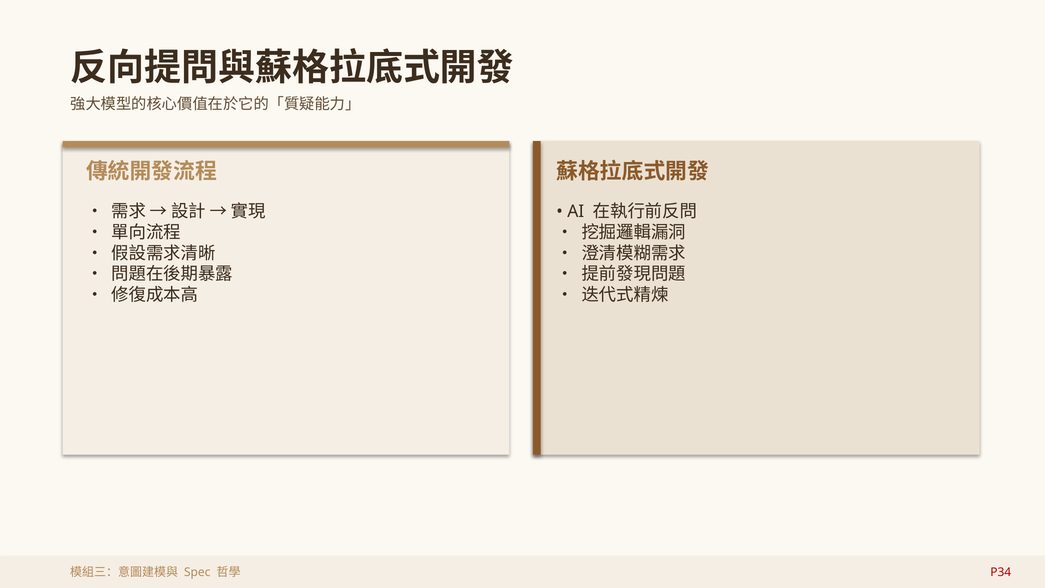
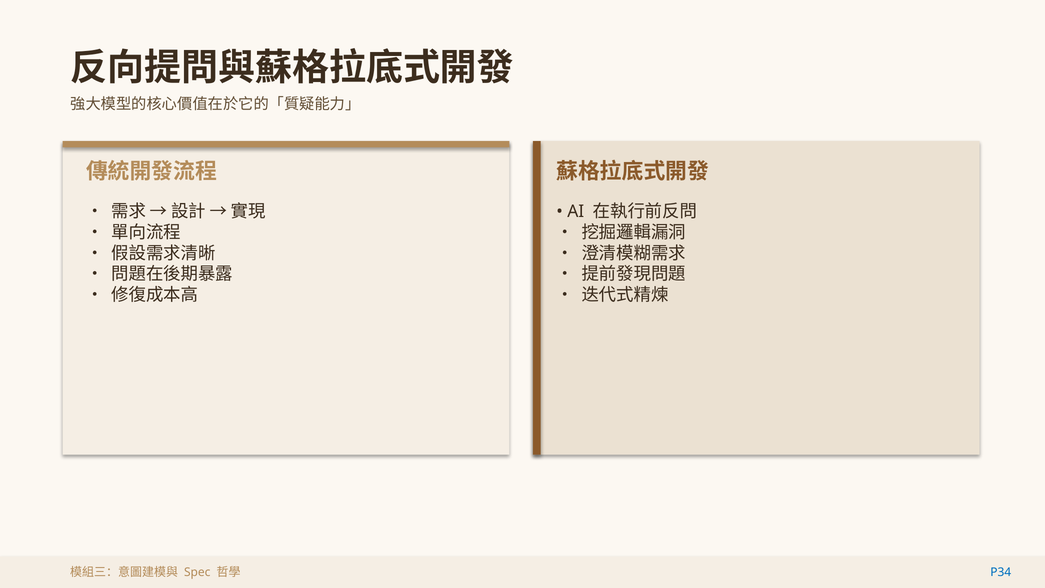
P34 colour: red -> blue
